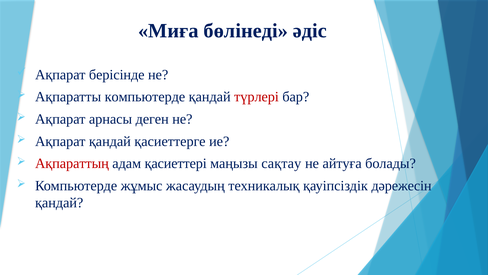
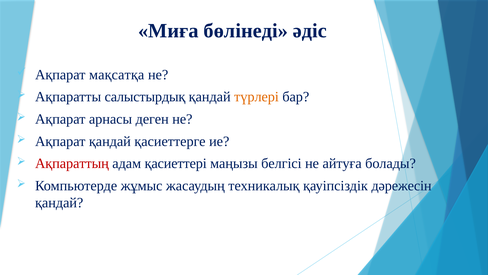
берісінде: берісінде -> мақсатқа
Ақпаратты компьютерде: компьютерде -> салыстырдық
түрлері colour: red -> orange
сақтау: сақтау -> белгісі
